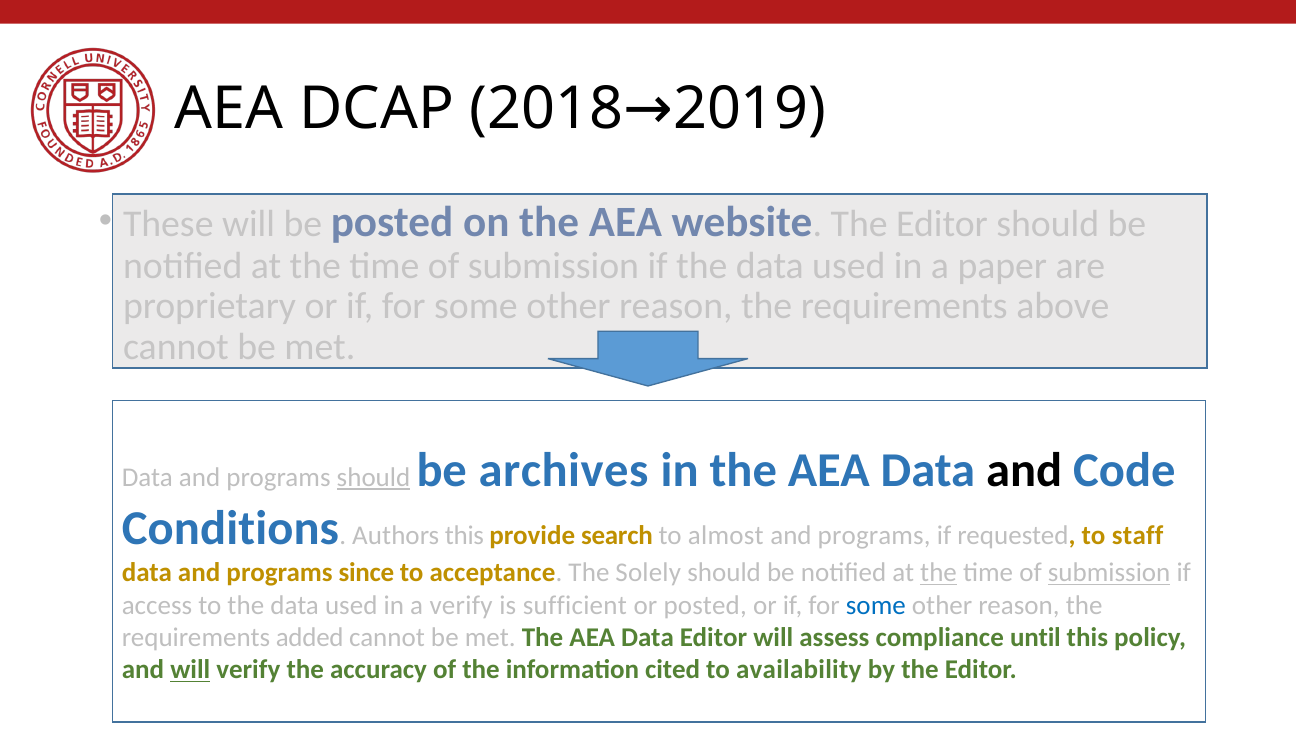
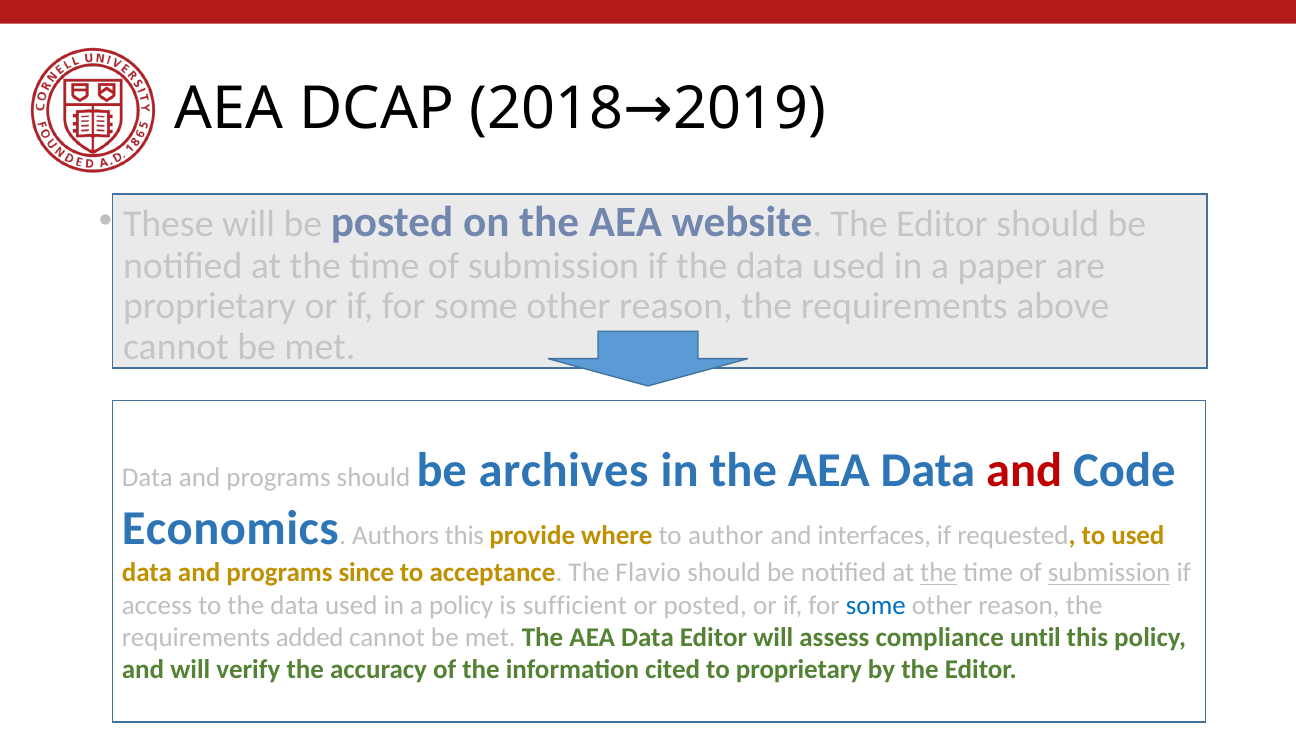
should at (374, 478) underline: present -> none
and at (1024, 471) colour: black -> red
Conditions: Conditions -> Economics
search: search -> where
almost: almost -> author
programs at (874, 536): programs -> interfaces
to staff: staff -> used
Solely: Solely -> Flavio
a verify: verify -> policy
will at (190, 670) underline: present -> none
to availability: availability -> proprietary
